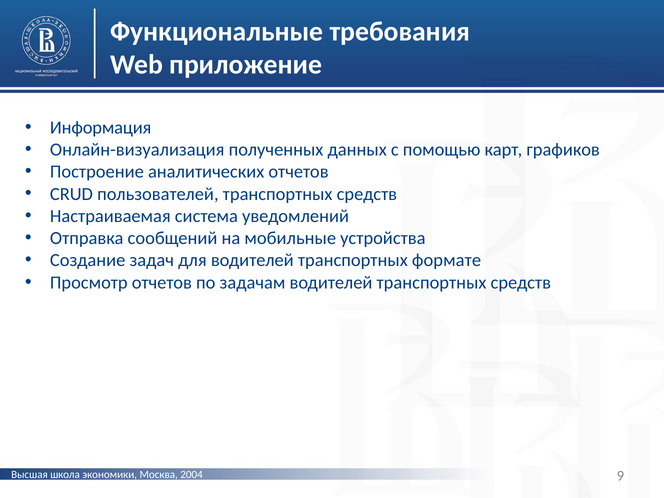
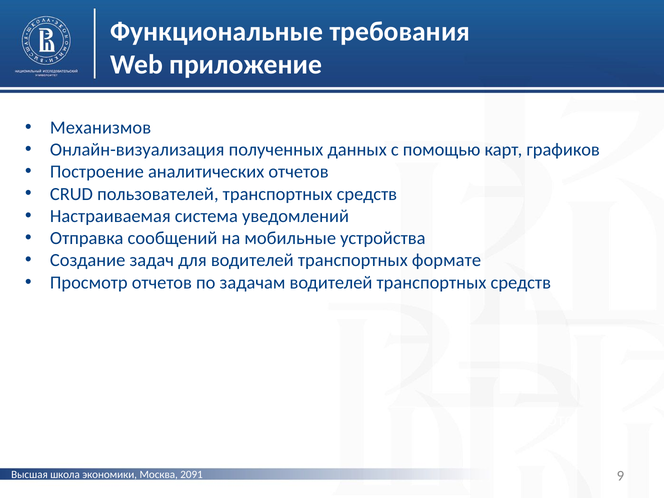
Информация: Информация -> Механизмов
2004: 2004 -> 2091
